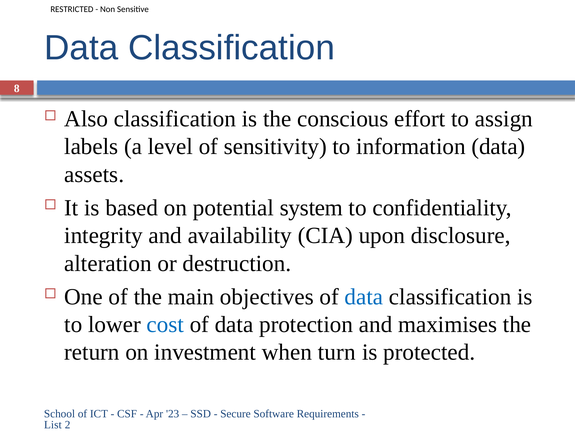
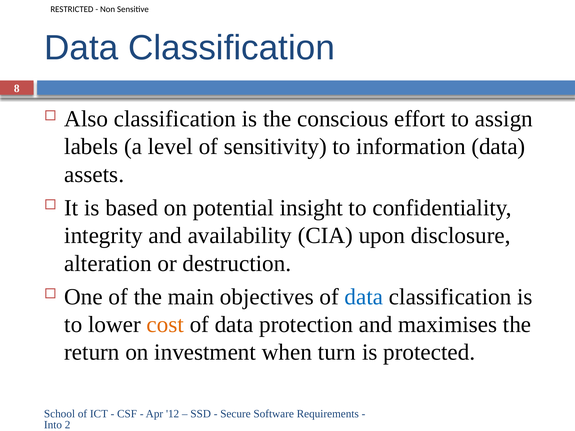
system: system -> insight
cost colour: blue -> orange
23: 23 -> 12
List: List -> Into
